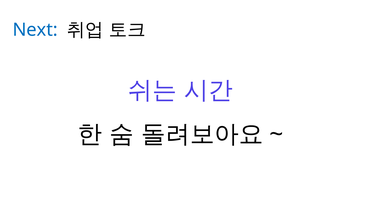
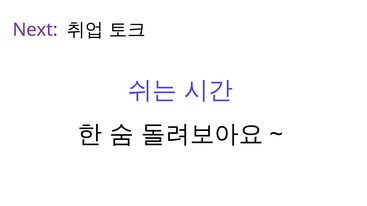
Next colour: blue -> purple
